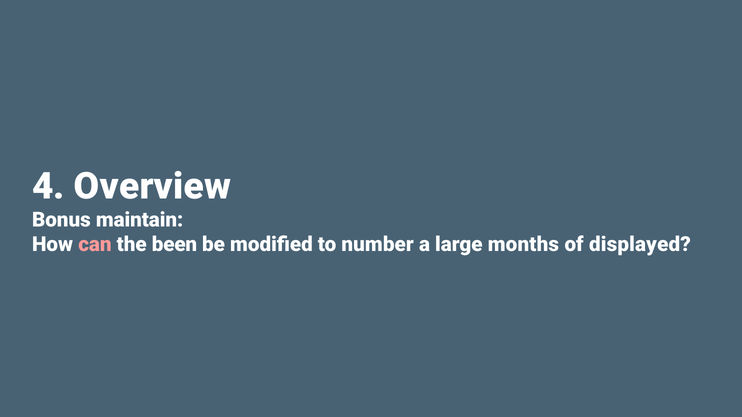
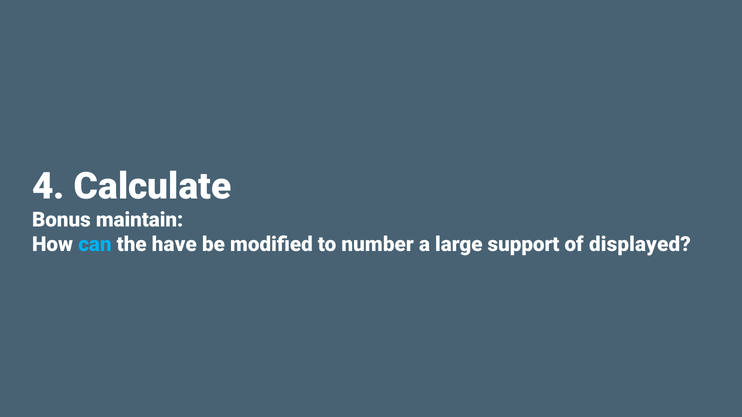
Overview: Overview -> Calculate
can colour: pink -> light blue
been: been -> have
months: months -> support
